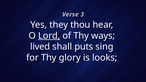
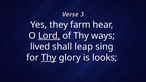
thou: thou -> farm
puts: puts -> leap
Thy at (49, 58) underline: none -> present
